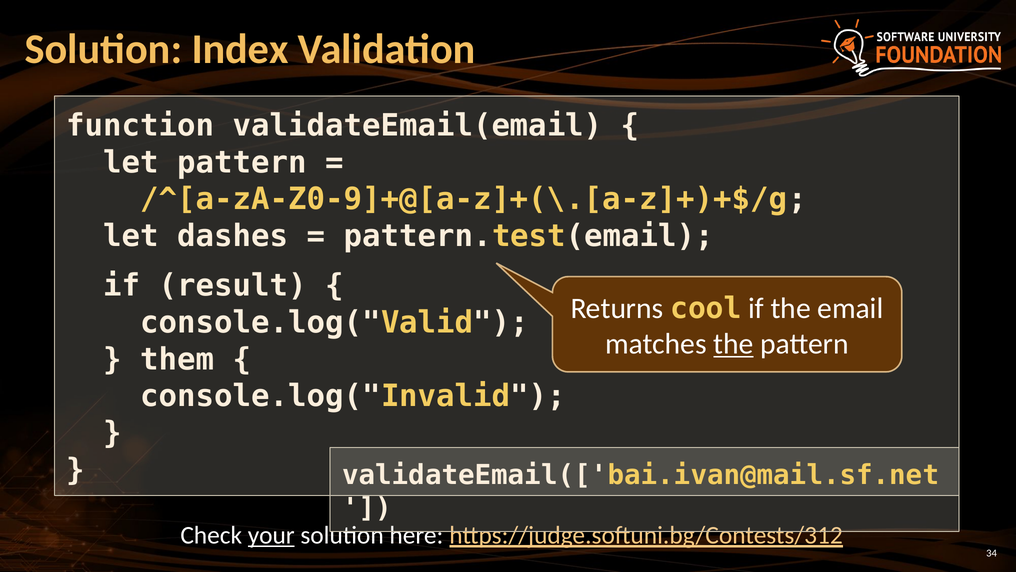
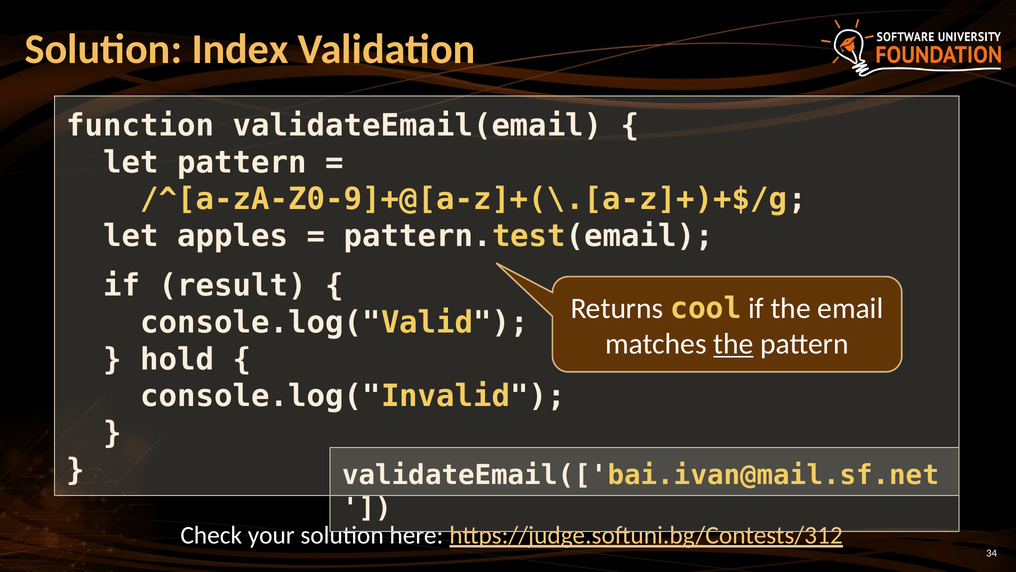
dashes: dashes -> apples
them: them -> hold
your underline: present -> none
